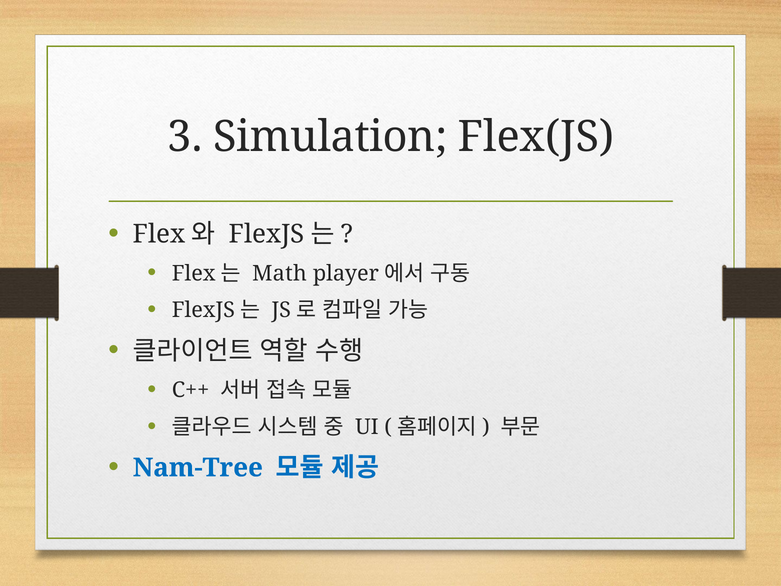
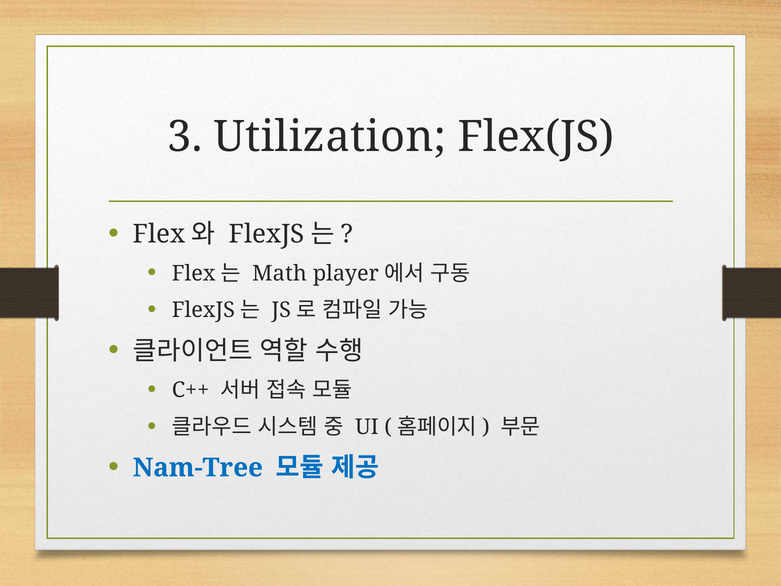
Simulation: Simulation -> Utilization
